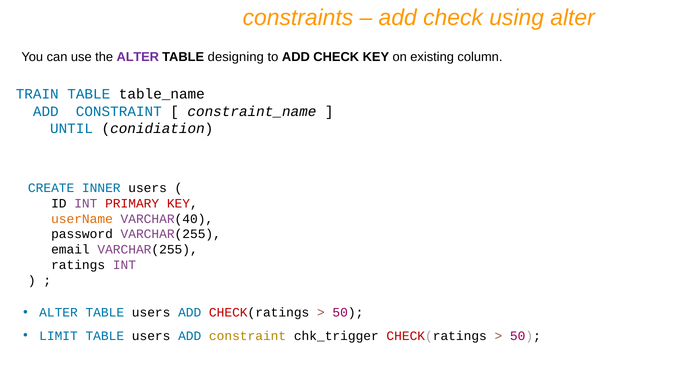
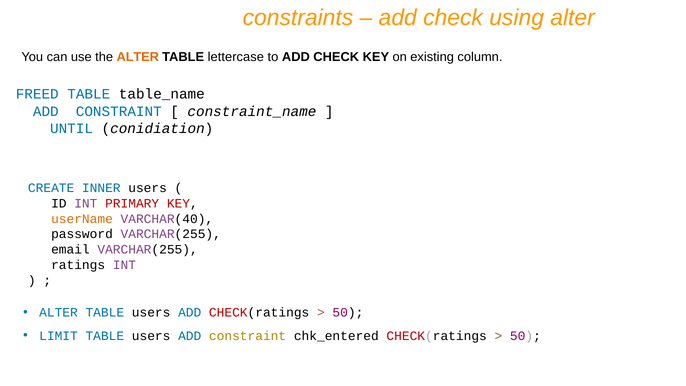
ALTER at (138, 57) colour: purple -> orange
designing: designing -> lettercase
TRAIN: TRAIN -> FREED
chk_trigger: chk_trigger -> chk_entered
